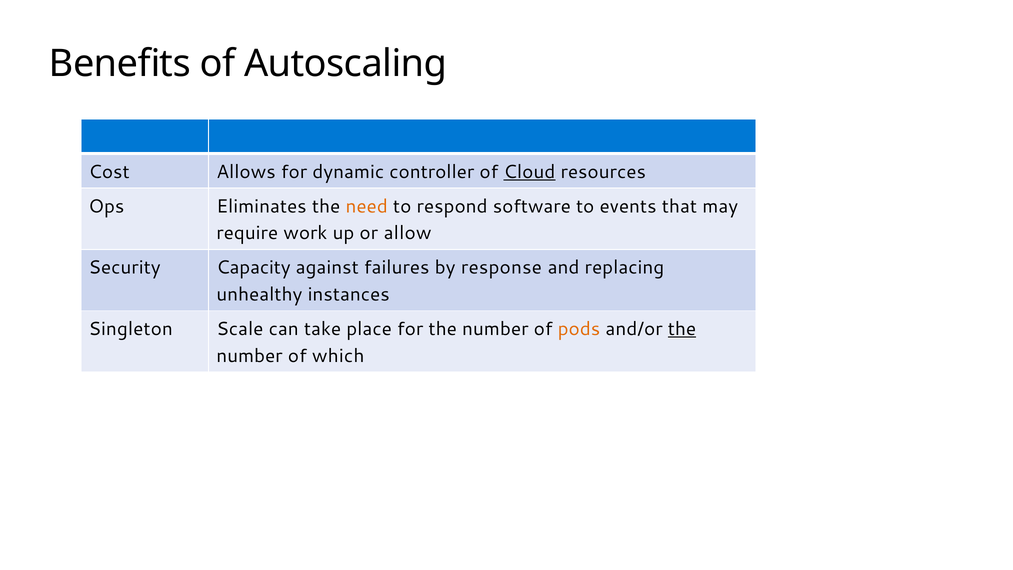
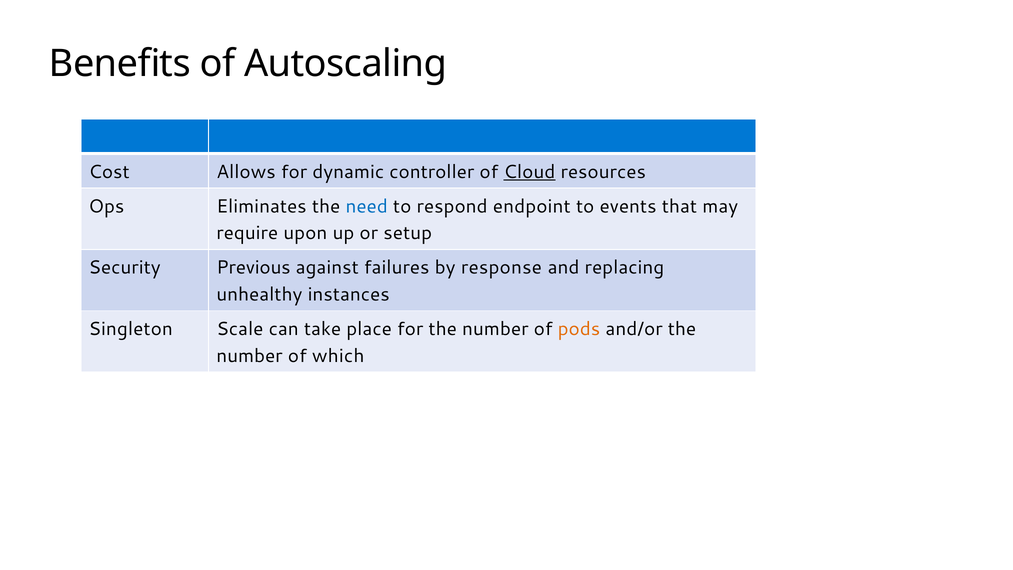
need colour: orange -> blue
software: software -> endpoint
work: work -> upon
allow: allow -> setup
Capacity: Capacity -> Previous
the at (682, 329) underline: present -> none
